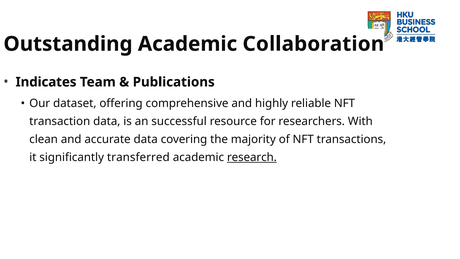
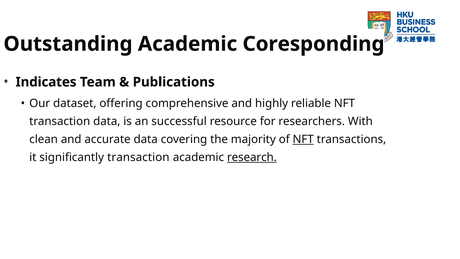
Collaboration: Collaboration -> Coresponding
NFT at (303, 139) underline: none -> present
significantly transferred: transferred -> transaction
